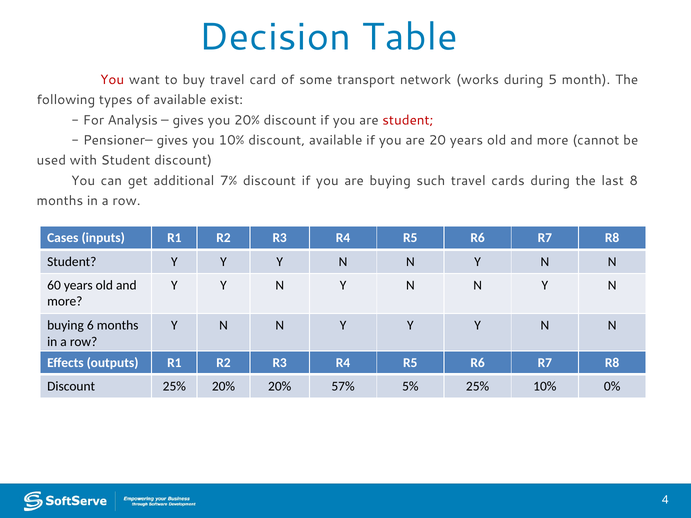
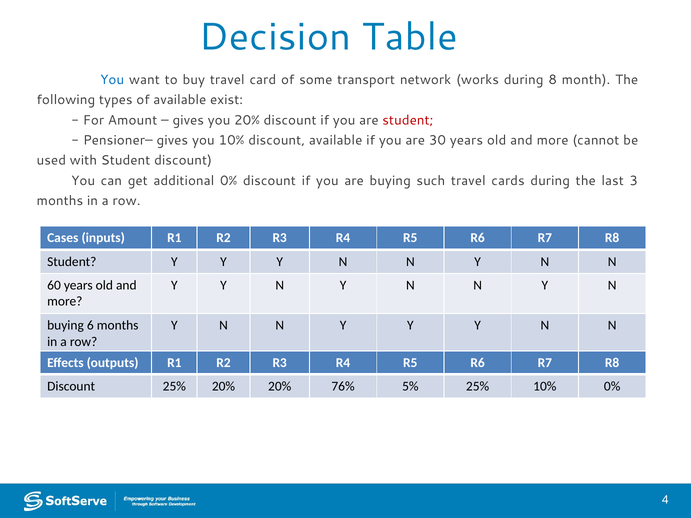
You at (112, 80) colour: red -> blue
5: 5 -> 8
Analysis: Analysis -> Amount
20: 20 -> 30
additional 7%: 7% -> 0%
8: 8 -> 3
57%: 57% -> 76%
